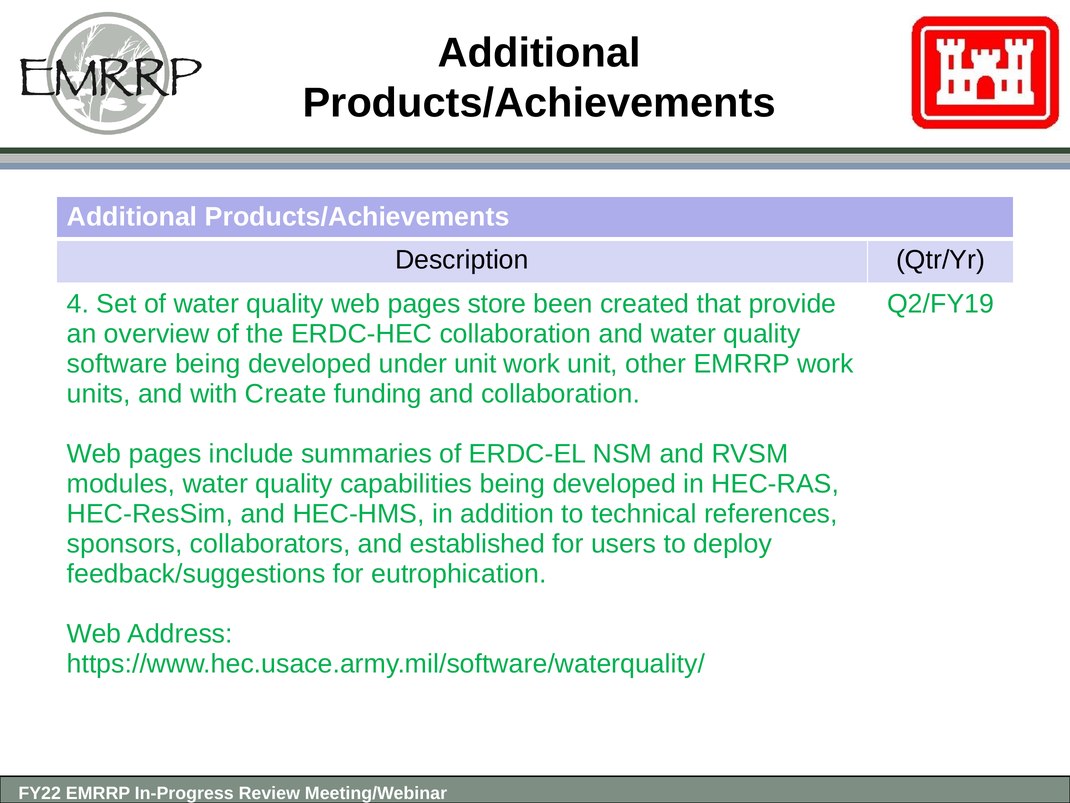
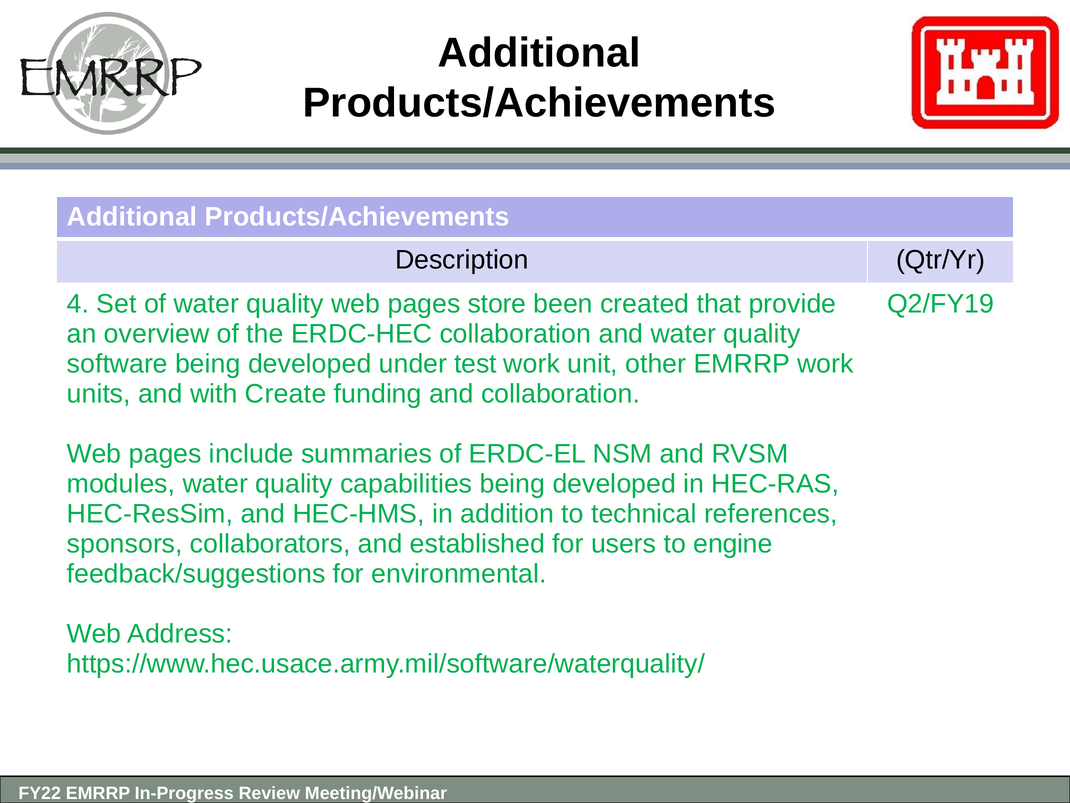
under unit: unit -> test
deploy: deploy -> engine
eutrophication: eutrophication -> environmental
